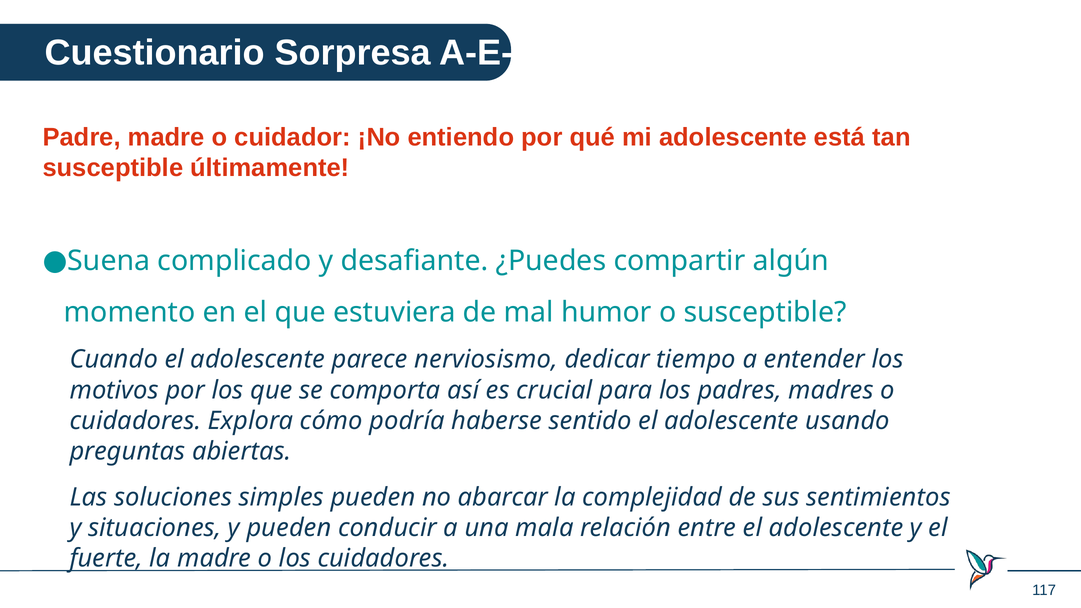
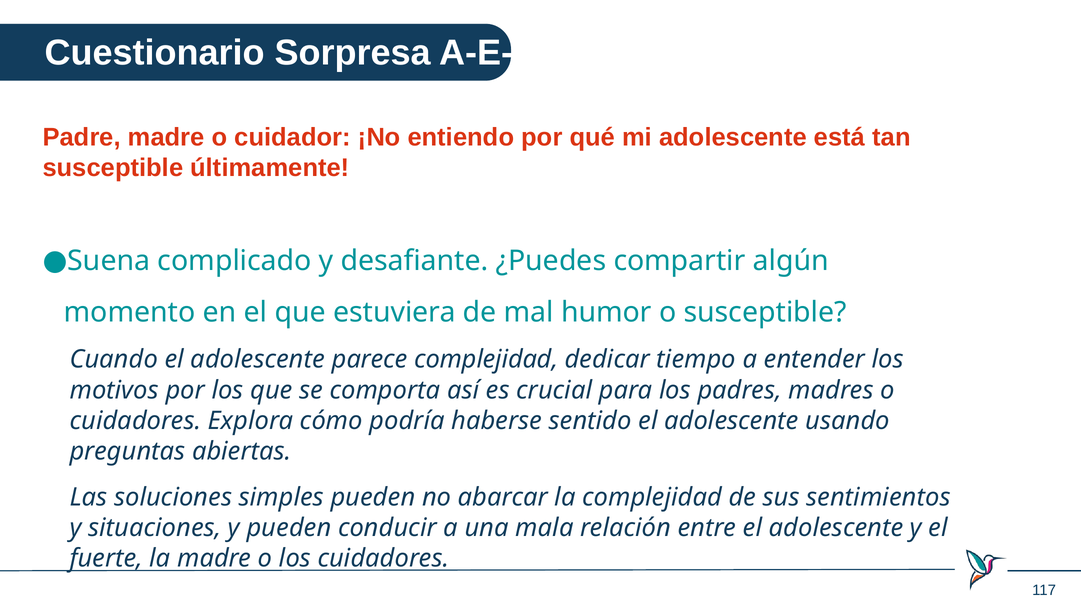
parece nerviosismo: nerviosismo -> complejidad
